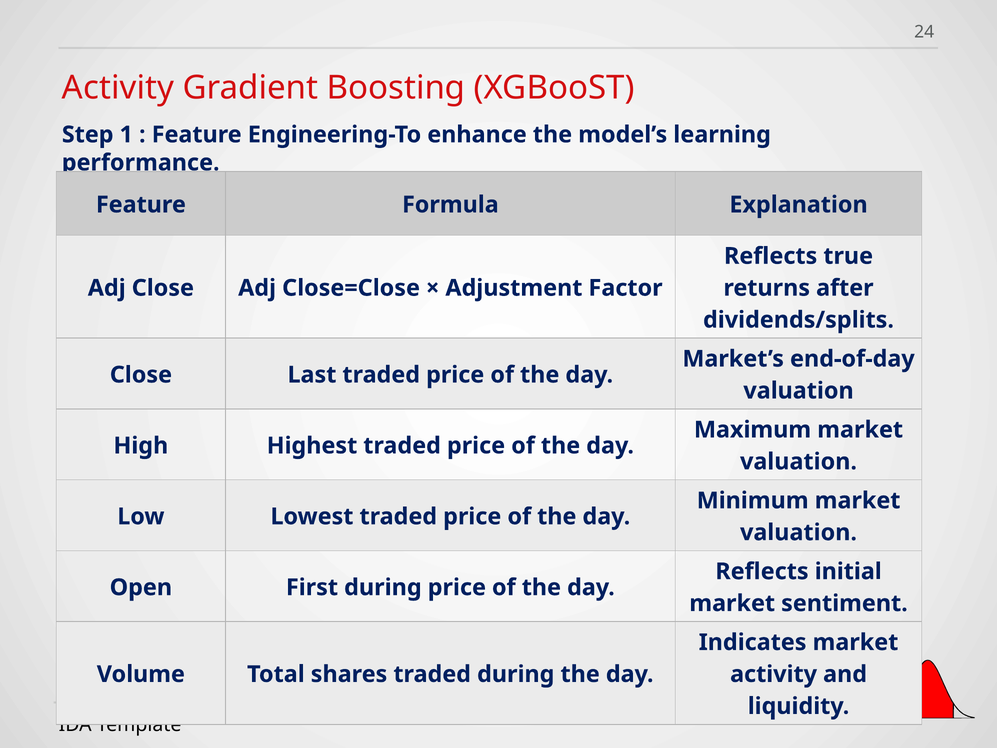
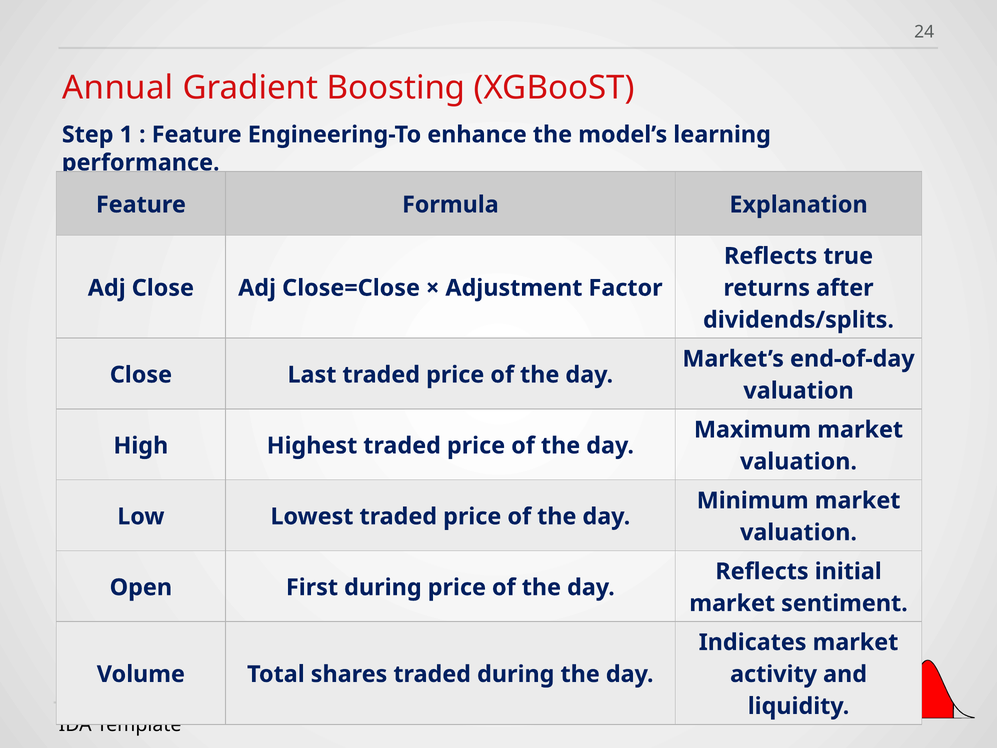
Activity at (118, 88): Activity -> Annual
